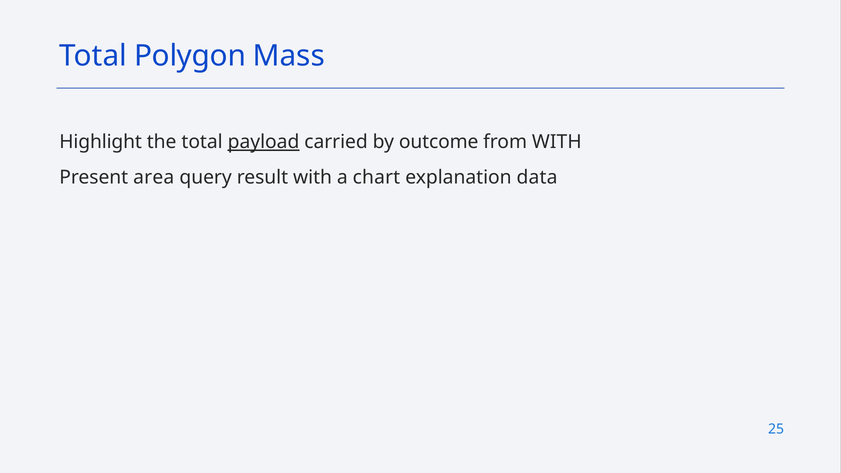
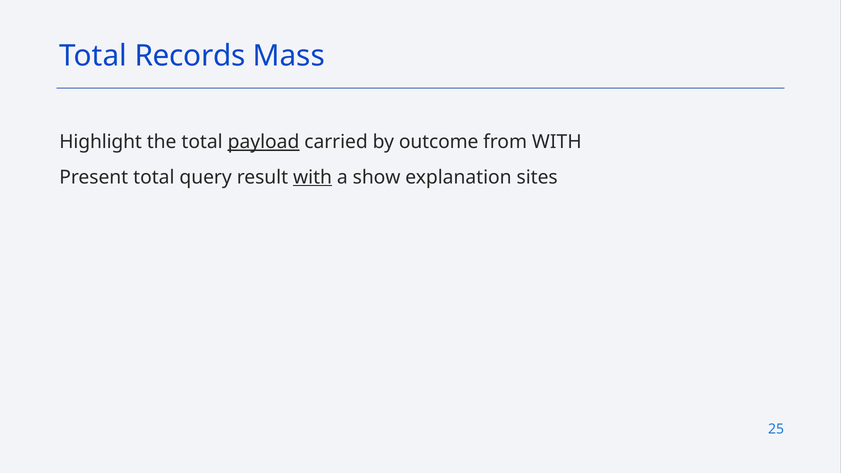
Polygon: Polygon -> Records
Present area: area -> total
with at (313, 177) underline: none -> present
chart: chart -> show
data: data -> sites
